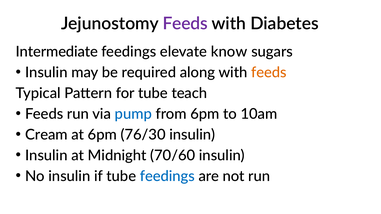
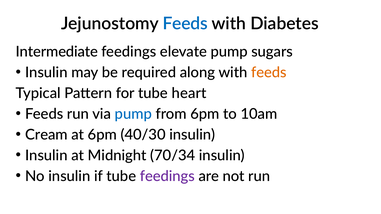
Feeds at (185, 24) colour: purple -> blue
elevate know: know -> pump
teach: teach -> heart
76/30: 76/30 -> 40/30
70/60: 70/60 -> 70/34
feedings at (167, 176) colour: blue -> purple
